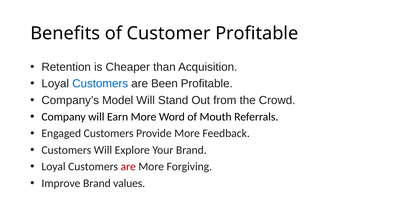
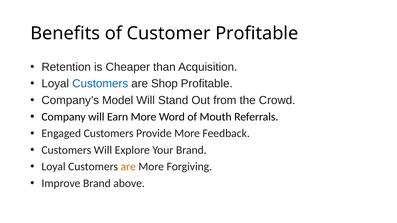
Been: Been -> Shop
are at (128, 167) colour: red -> orange
values: values -> above
